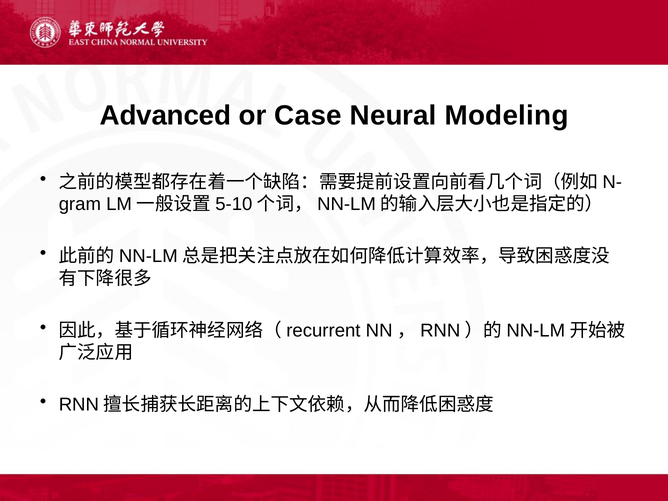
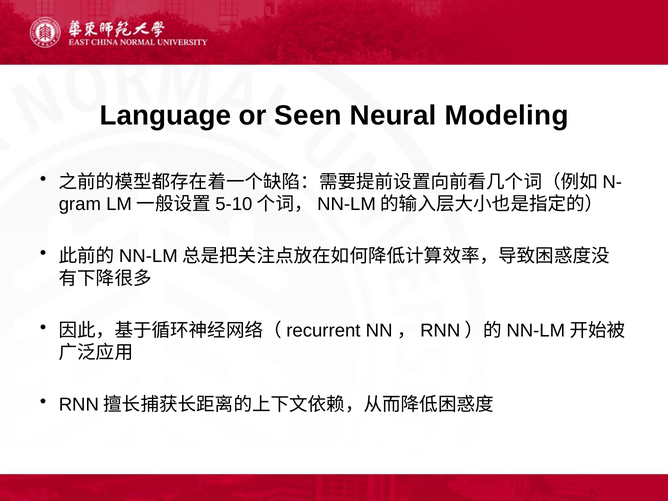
Advanced: Advanced -> Language
Case: Case -> Seen
